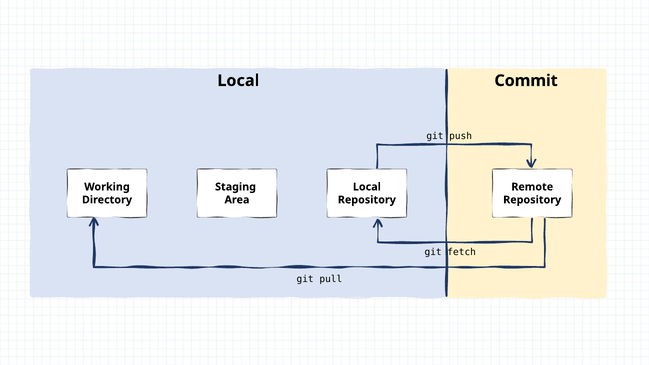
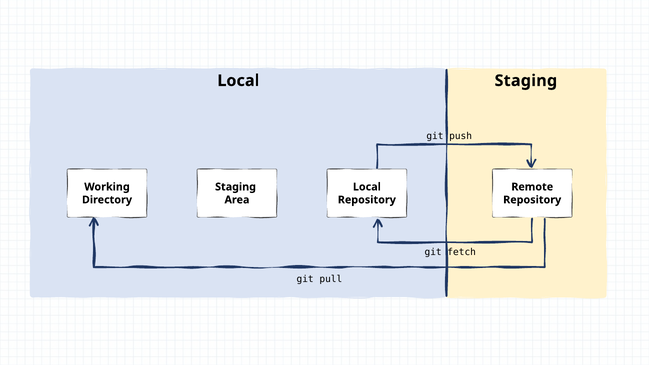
Local Commit: Commit -> Staging
